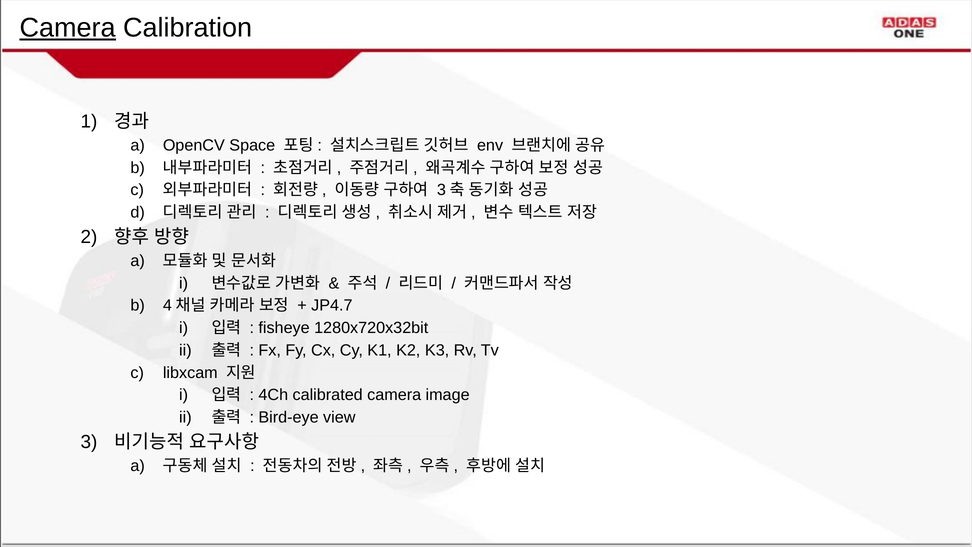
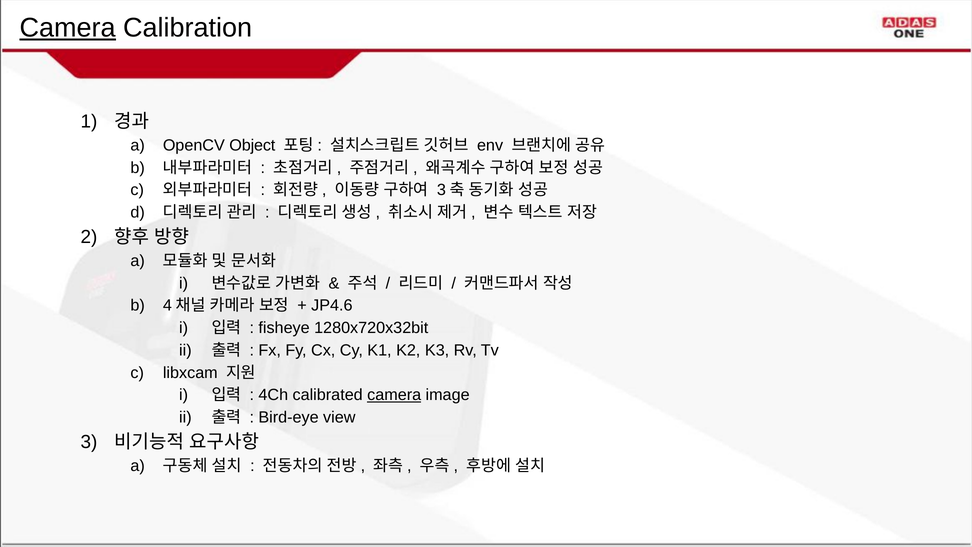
Space: Space -> Object
JP4.7: JP4.7 -> JP4.6
camera at (394, 395) underline: none -> present
